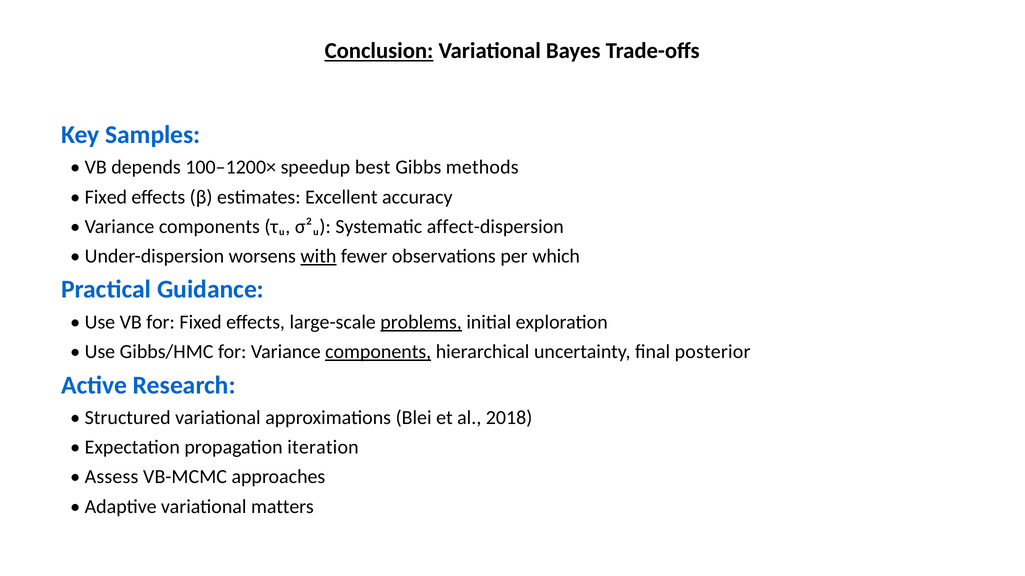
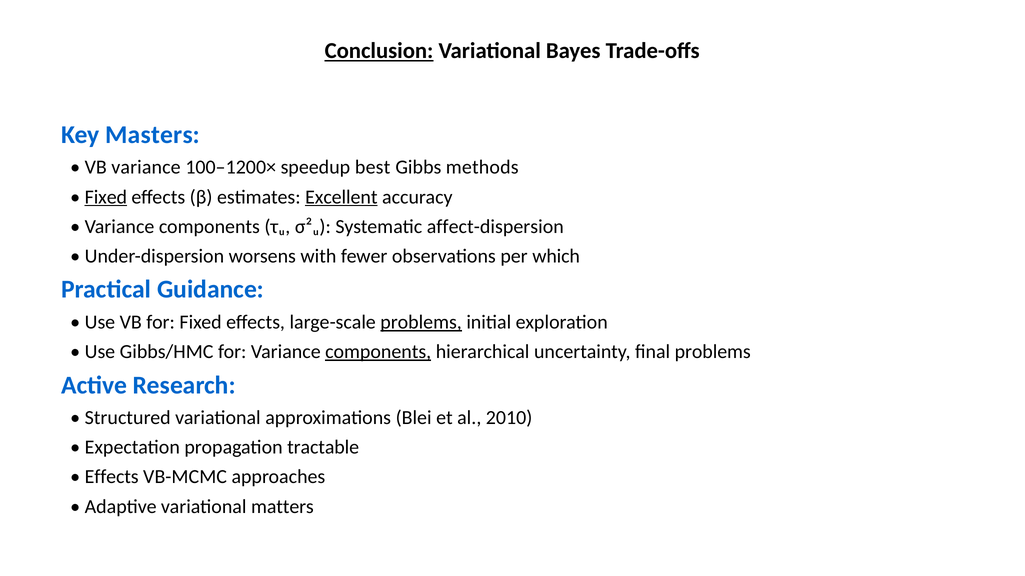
Samples: Samples -> Masters
VB depends: depends -> variance
Fixed at (106, 197) underline: none -> present
Excellent underline: none -> present
with underline: present -> none
final posterior: posterior -> problems
2018: 2018 -> 2010
iteration: iteration -> tractable
Assess at (112, 477): Assess -> Effects
